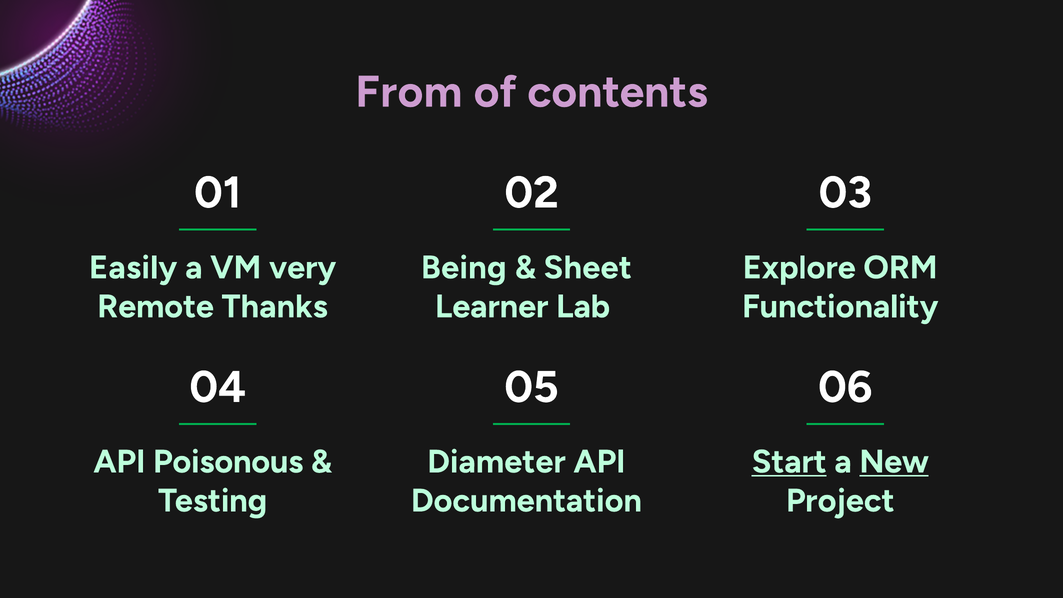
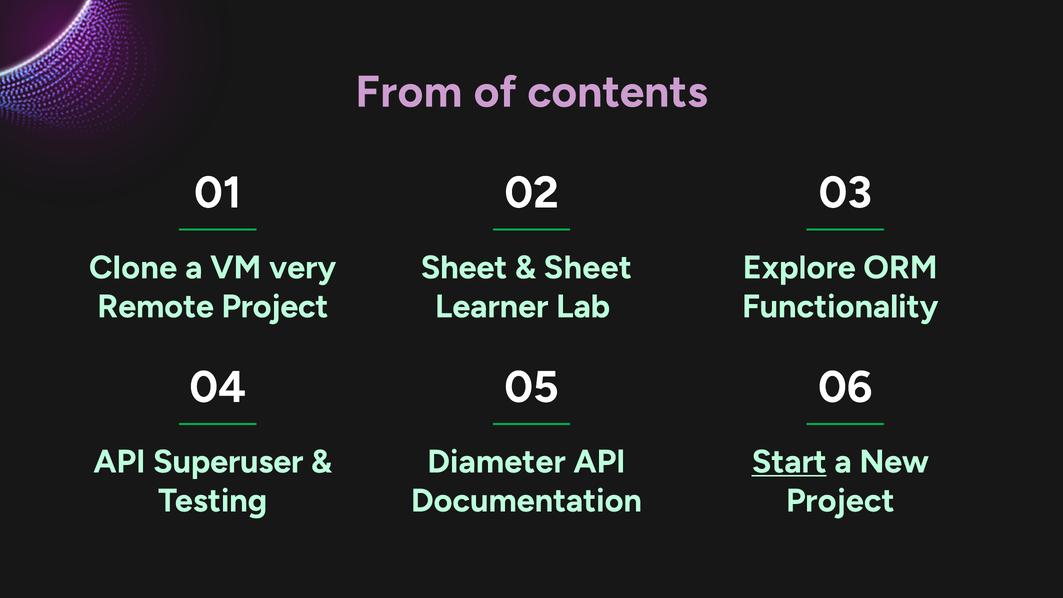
Easily: Easily -> Clone
Being at (464, 268): Being -> Sheet
Remote Thanks: Thanks -> Project
Poisonous: Poisonous -> Superuser
New underline: present -> none
